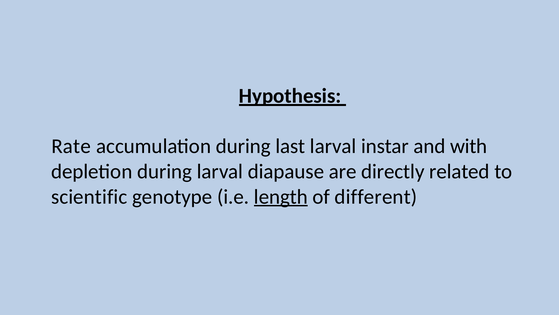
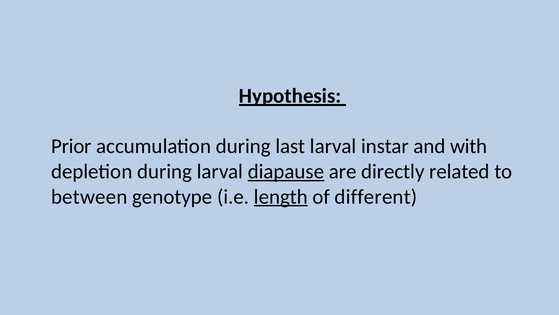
Rate: Rate -> Prior
diapause underline: none -> present
scientific: scientific -> between
